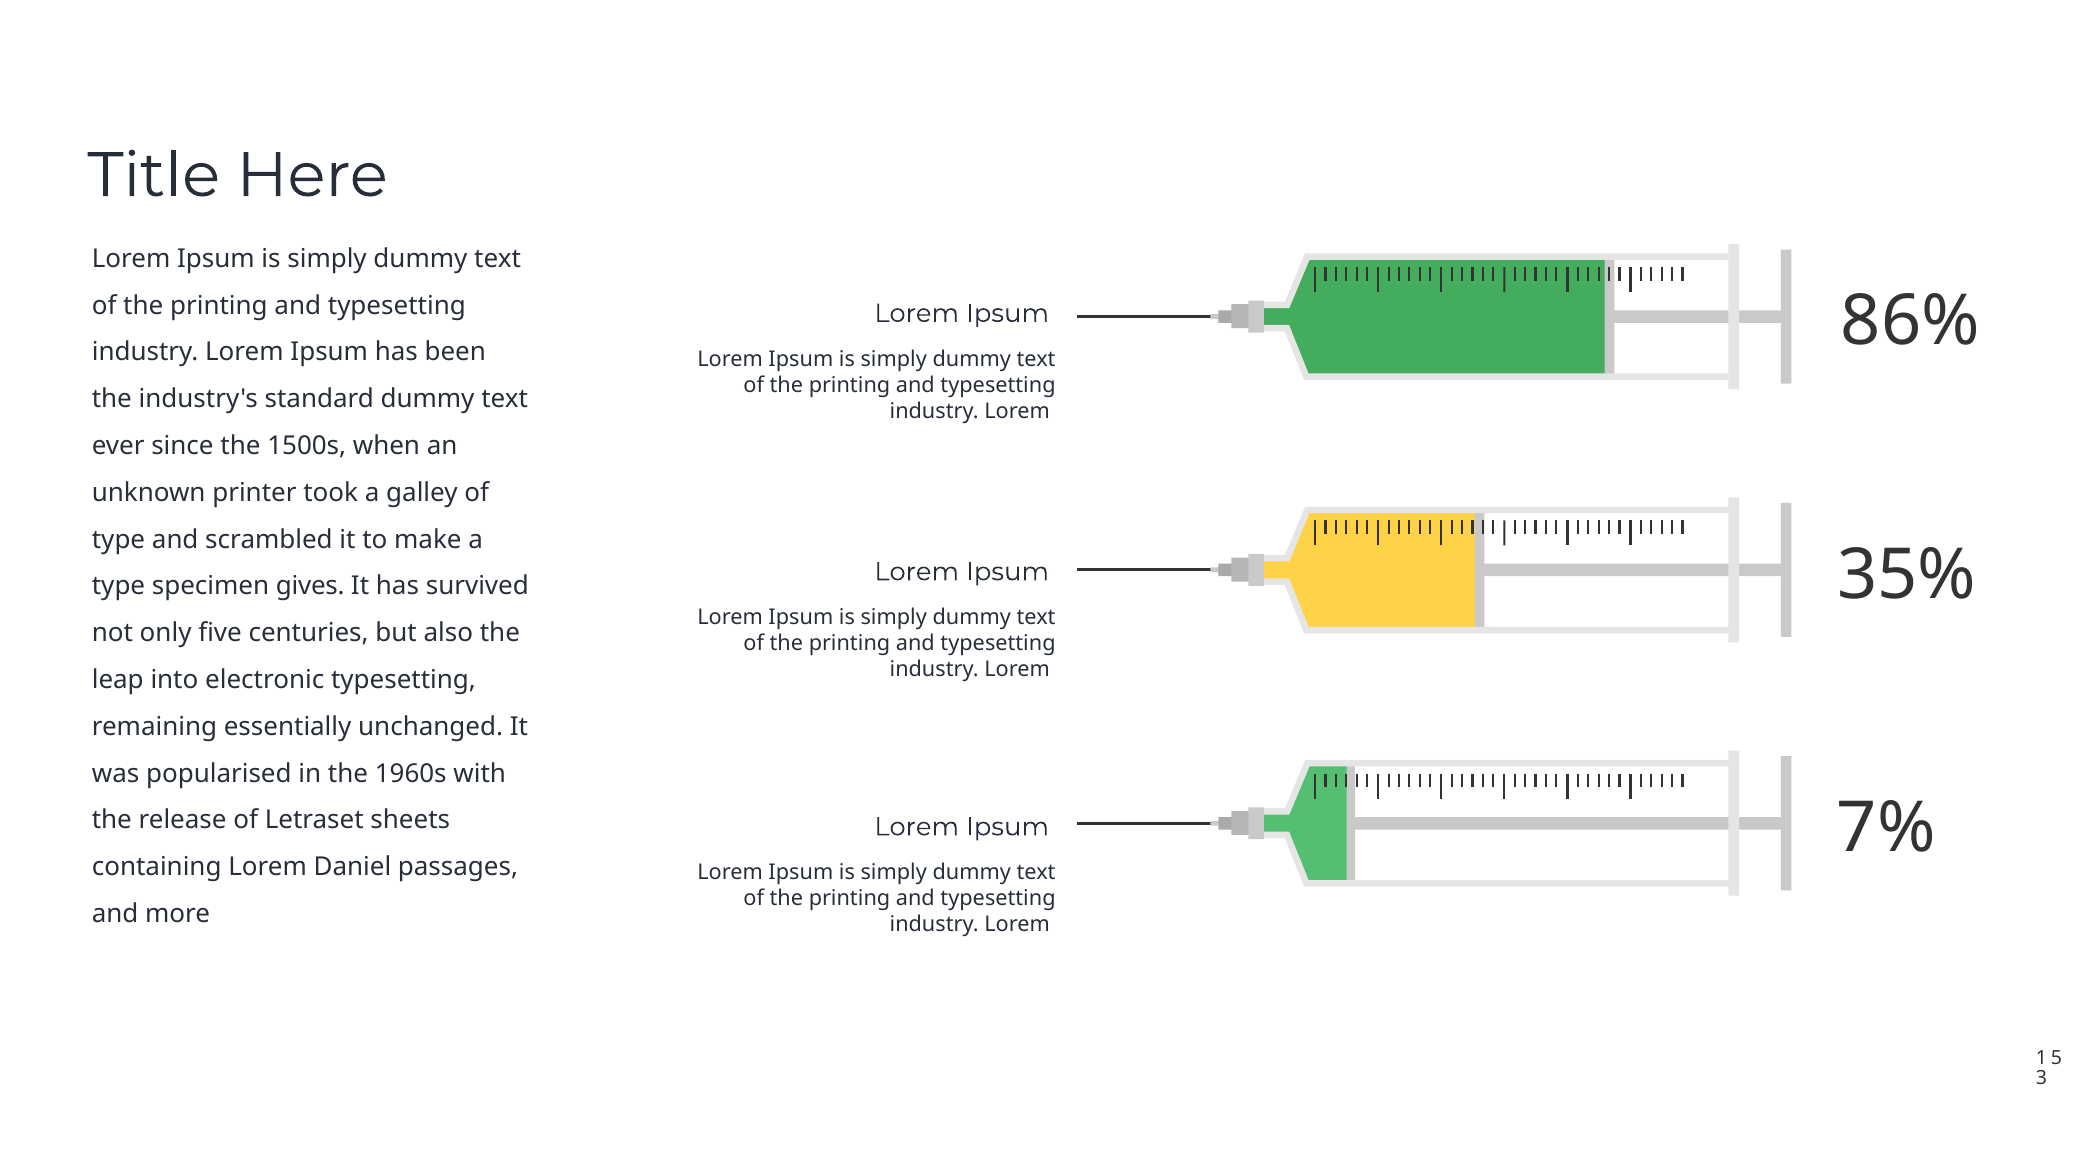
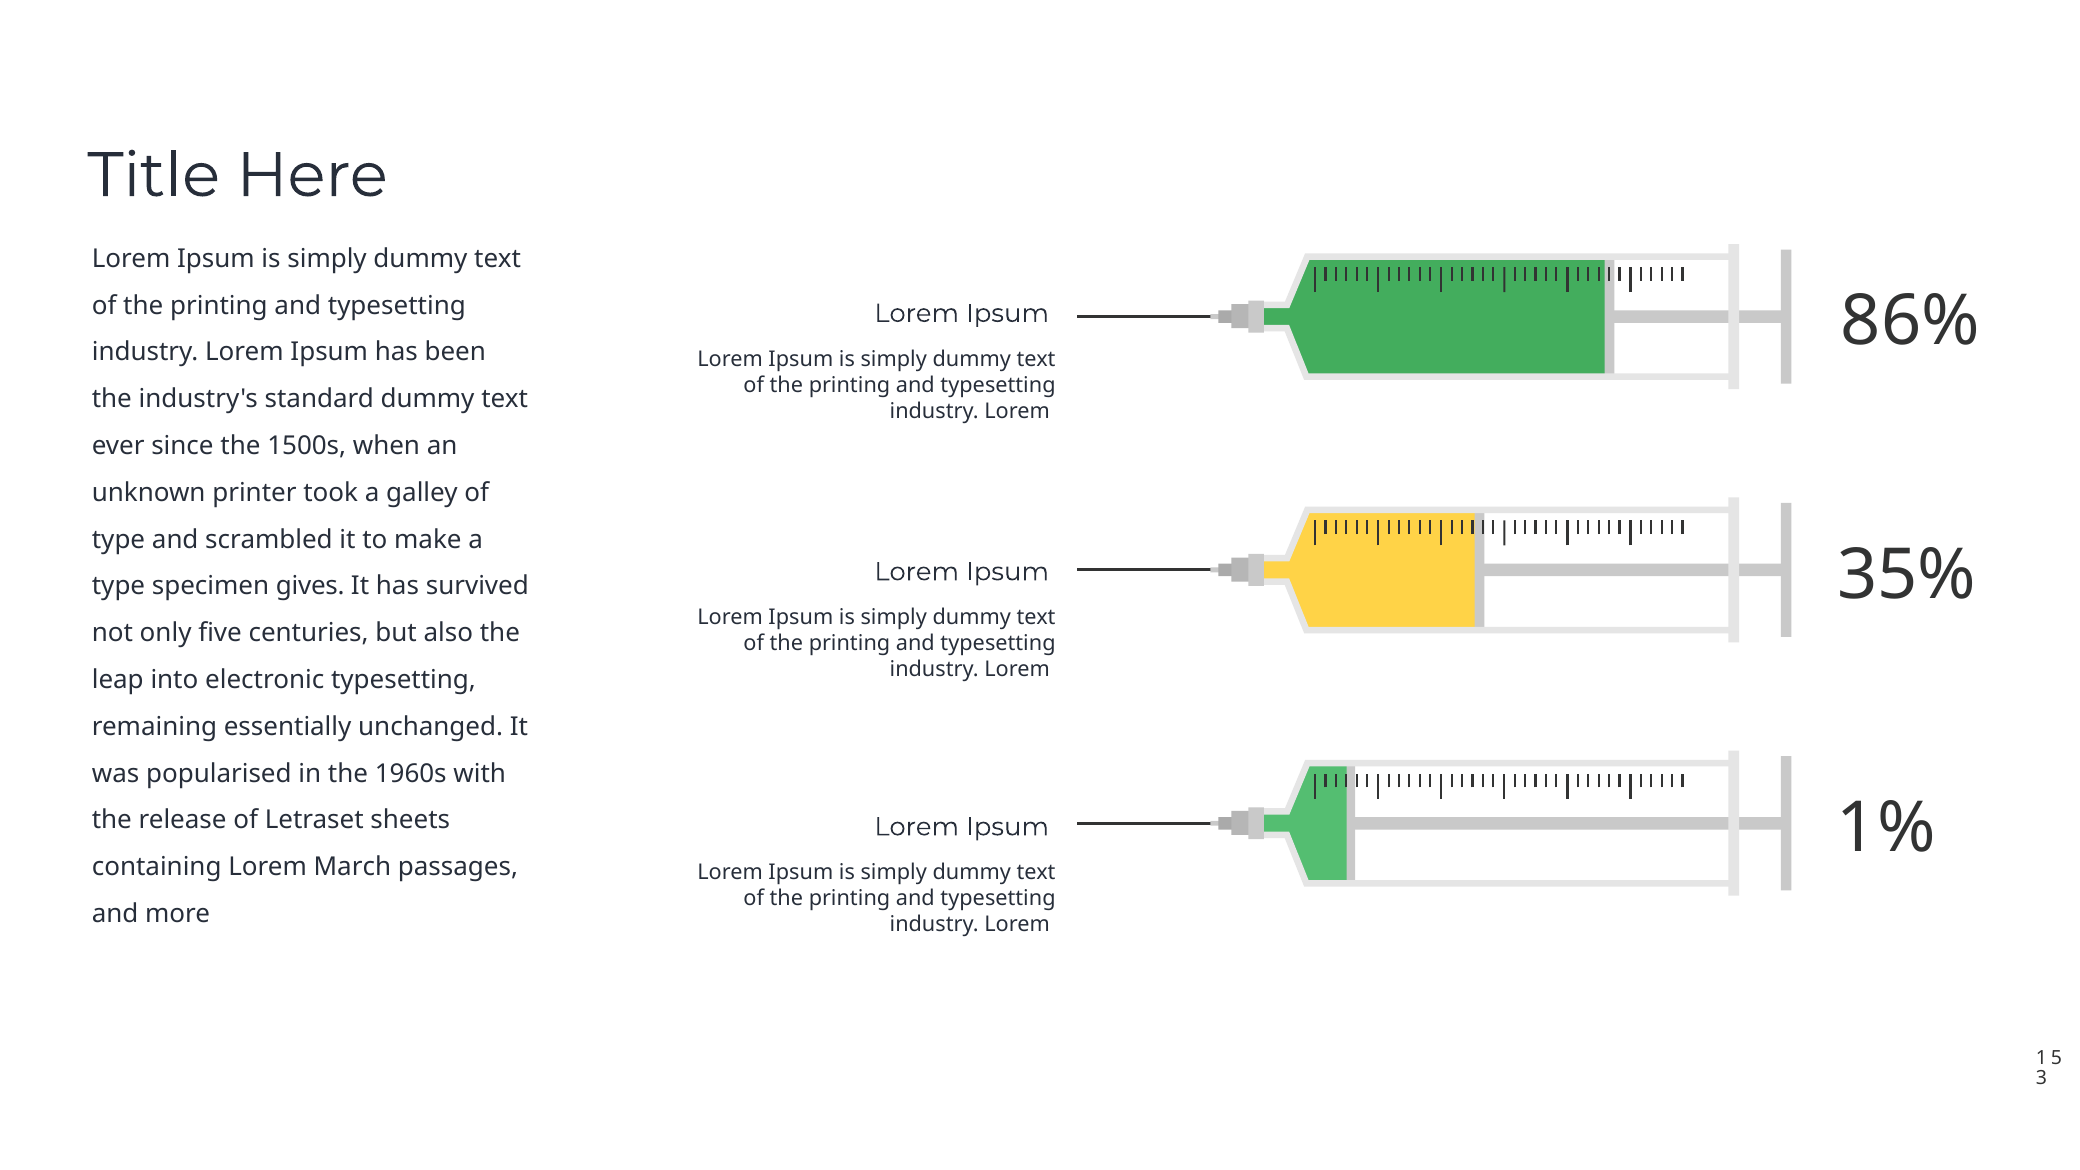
7%: 7% -> 1%
Daniel: Daniel -> March
